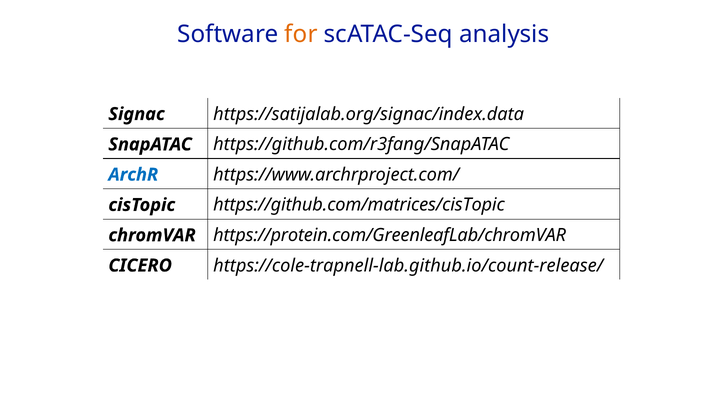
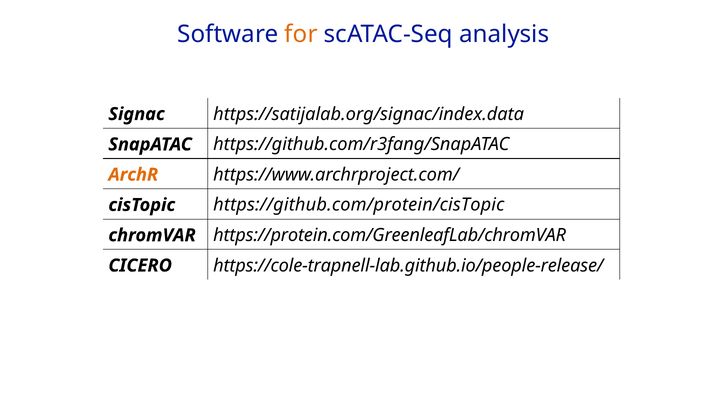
ArchR colour: blue -> orange
https://github.com/matrices/cisTopic: https://github.com/matrices/cisTopic -> https://github.com/protein/cisTopic
https://cole-trapnell-lab.github.io/count-release/: https://cole-trapnell-lab.github.io/count-release/ -> https://cole-trapnell-lab.github.io/people-release/
